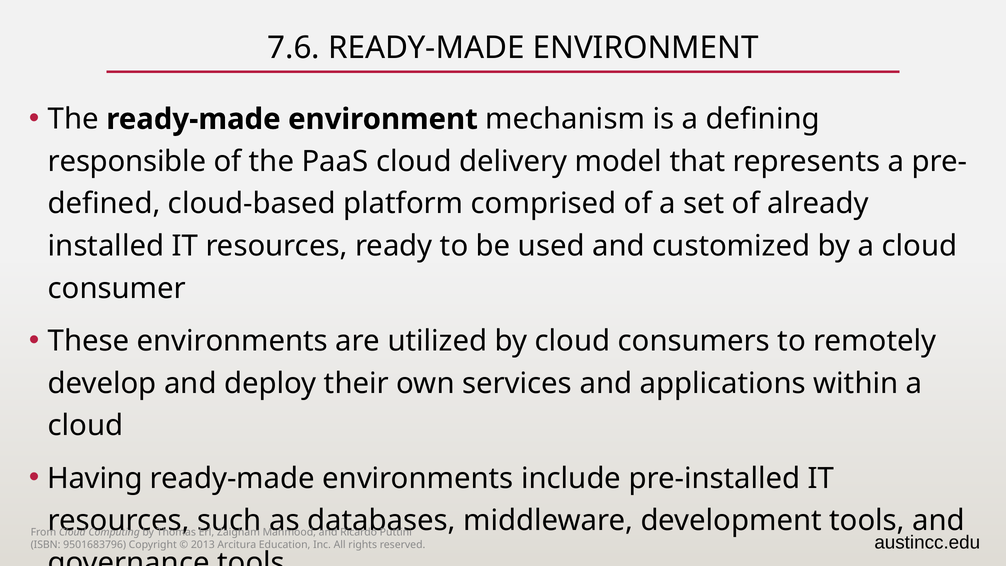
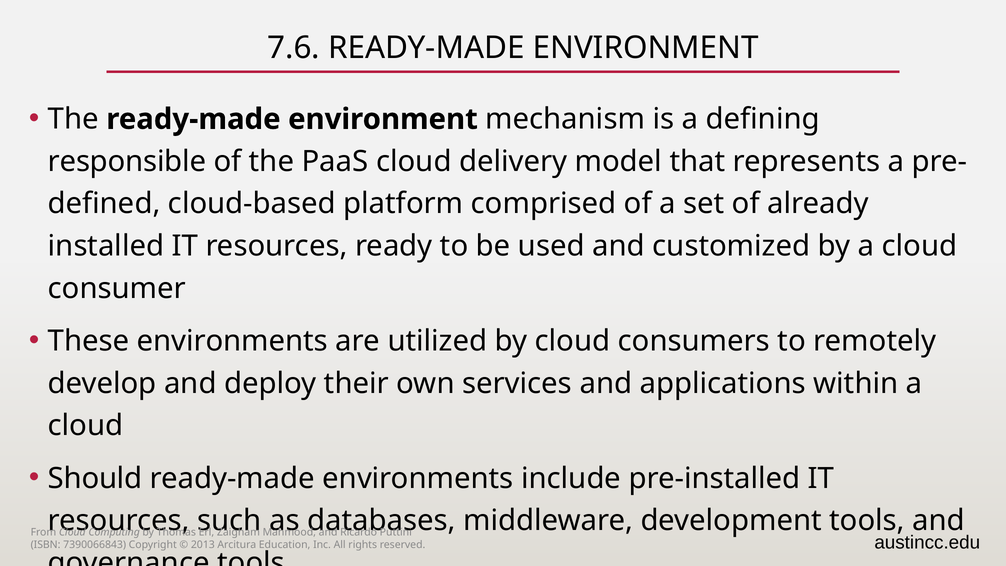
Having: Having -> Should
9501683796: 9501683796 -> 7390066843
